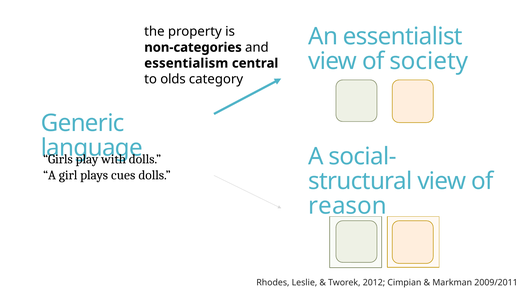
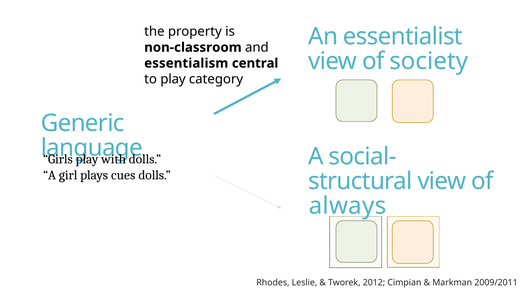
non-categories: non-categories -> non-classroom
to olds: olds -> play
reason: reason -> always
